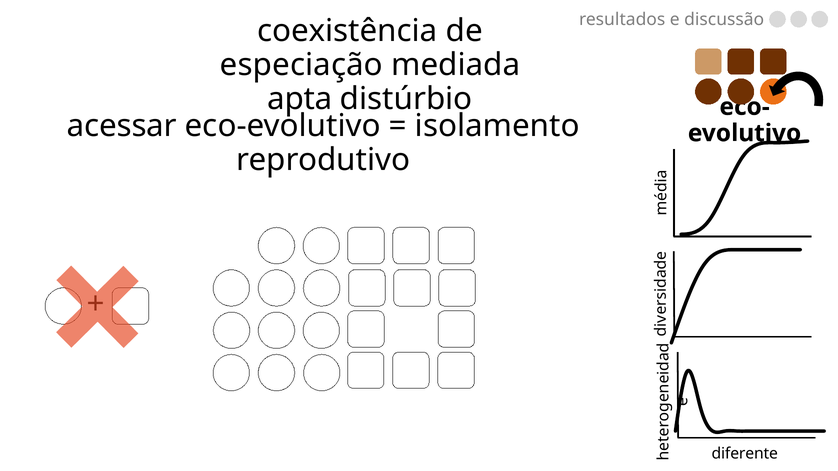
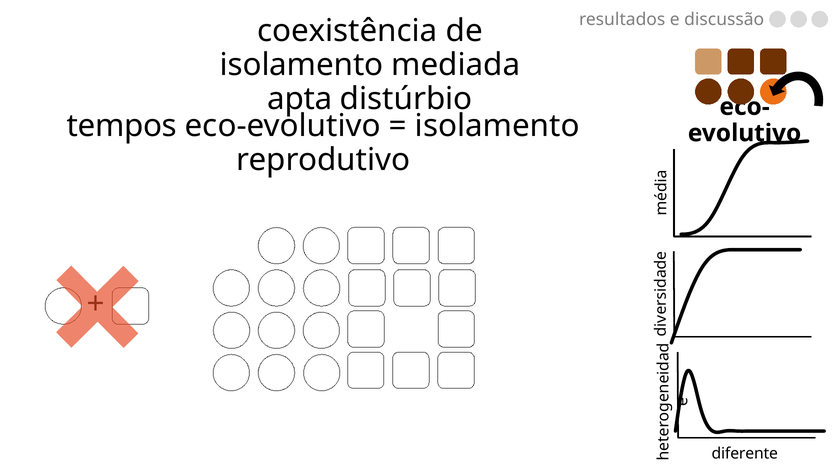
especiação at (301, 65): especiação -> isolamento
acessar: acessar -> tempos
